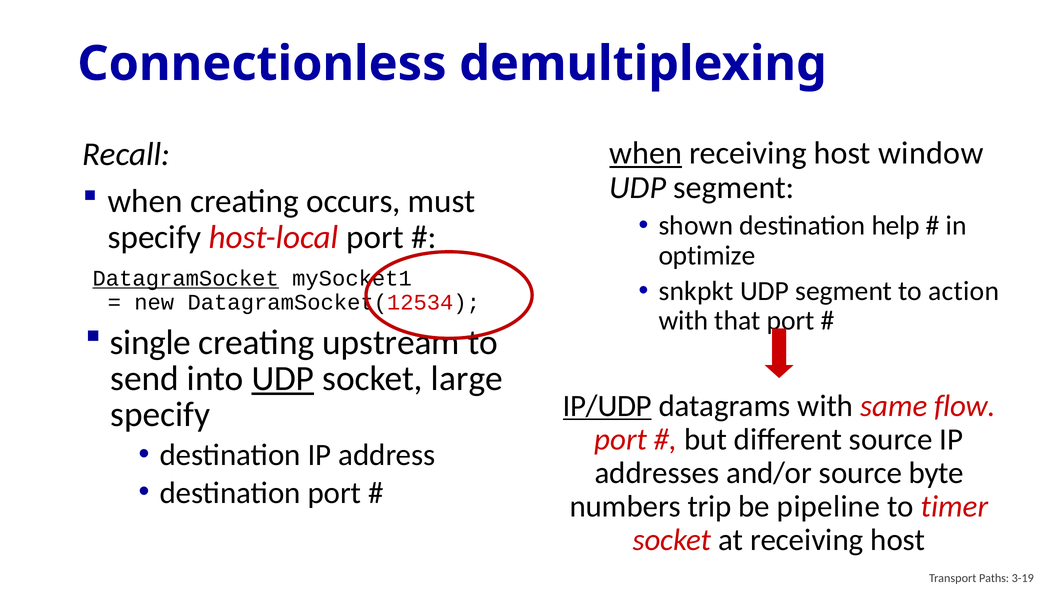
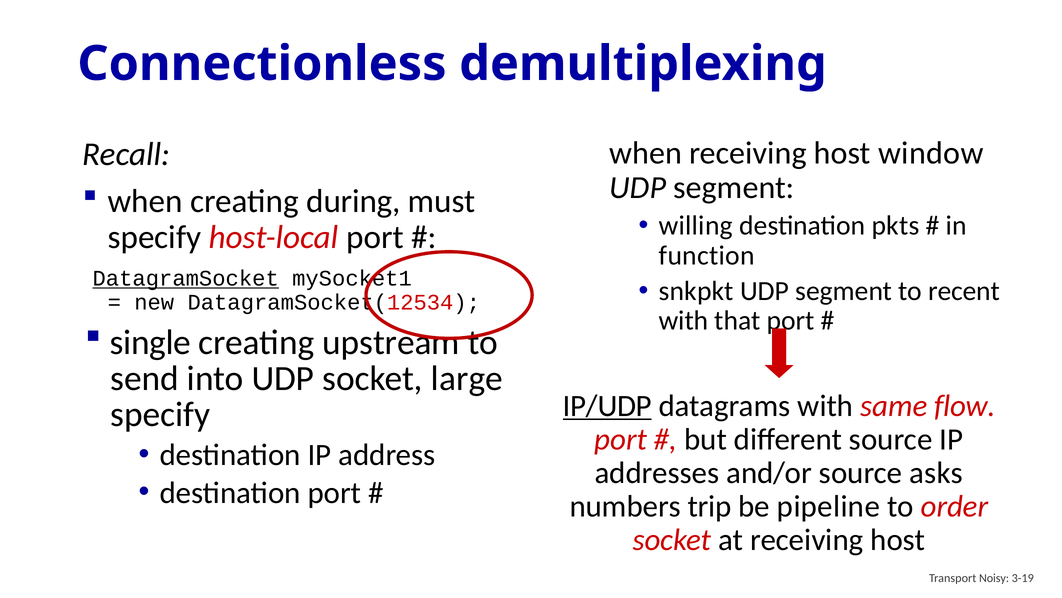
when at (646, 153) underline: present -> none
occurs: occurs -> during
shown: shown -> willing
help: help -> pkts
optimize: optimize -> function
action: action -> recent
UDP at (283, 378) underline: present -> none
byte: byte -> asks
timer: timer -> order
Paths: Paths -> Noisy
